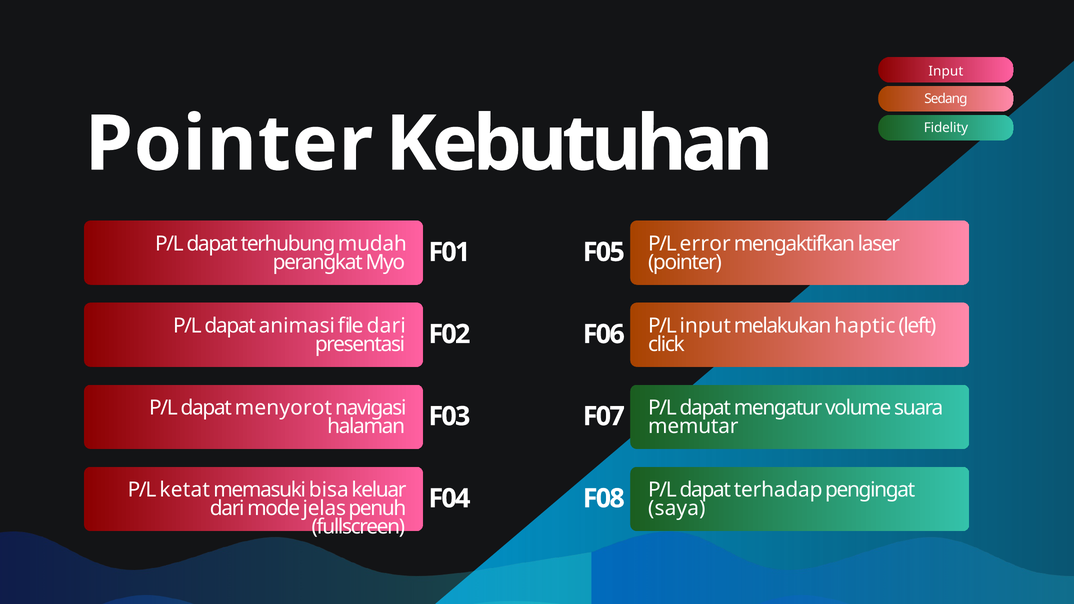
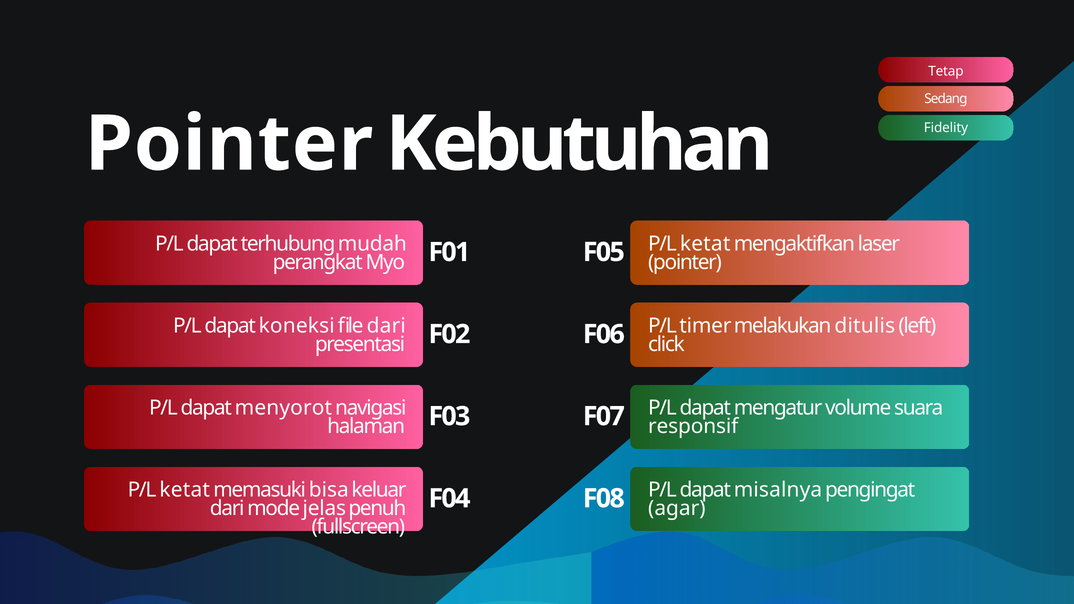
Input at (946, 71): Input -> Tetap
error at (705, 244): error -> ketat
animasi: animasi -> koneksi
P/L input: input -> timer
haptic: haptic -> ditulis
memutar: memutar -> responsif
terhadap: terhadap -> misalnya
saya: saya -> agar
